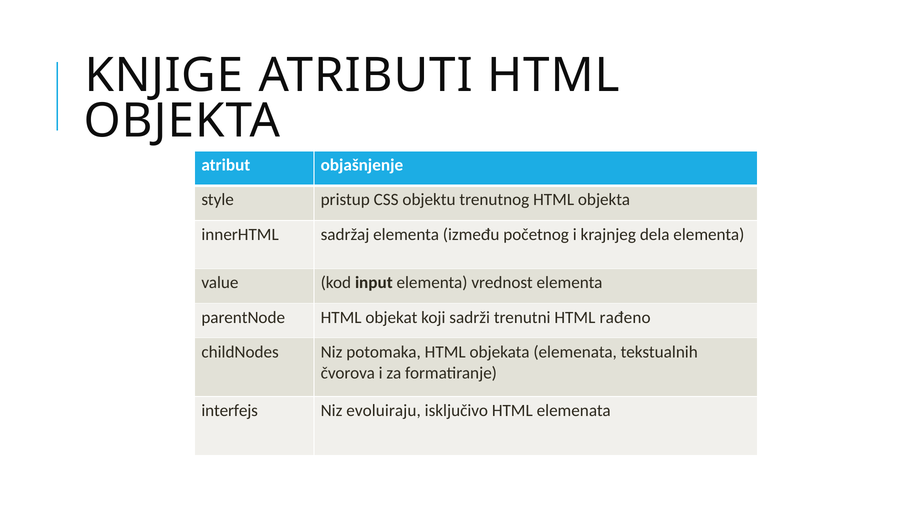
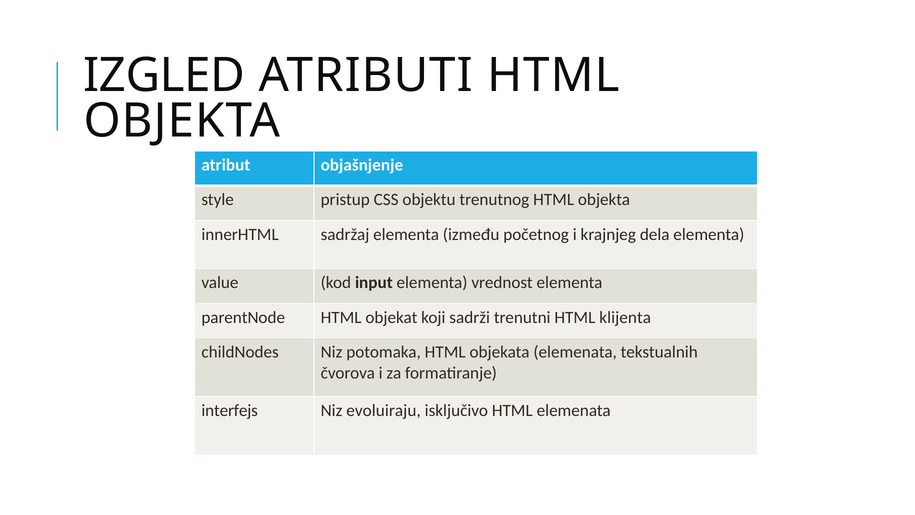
KNJIGE: KNJIGE -> IZGLED
rađeno: rađeno -> klijenta
